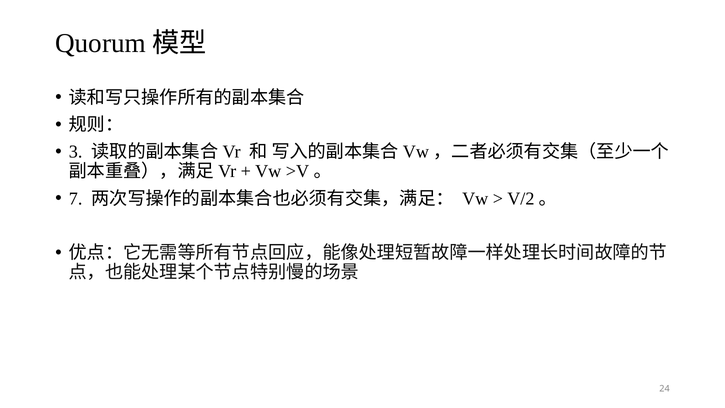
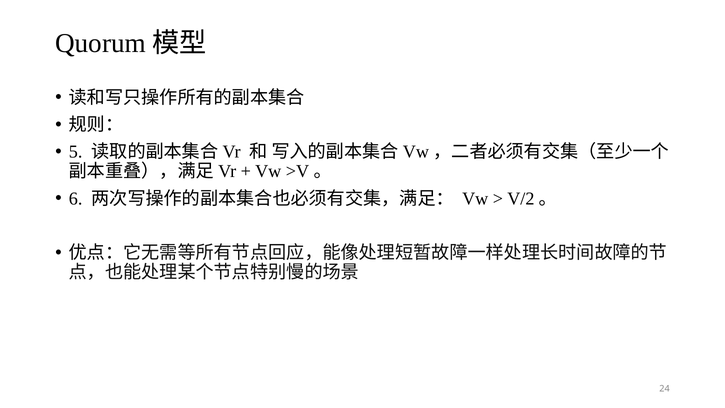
3: 3 -> 5
7: 7 -> 6
